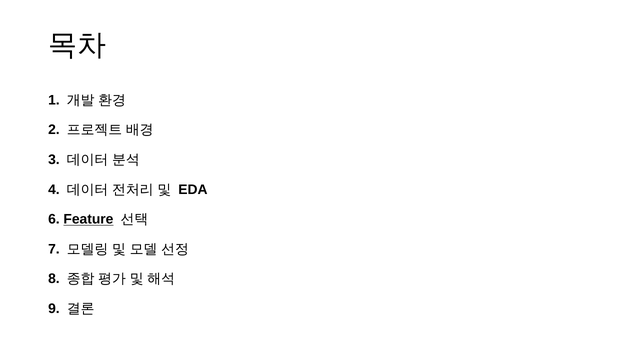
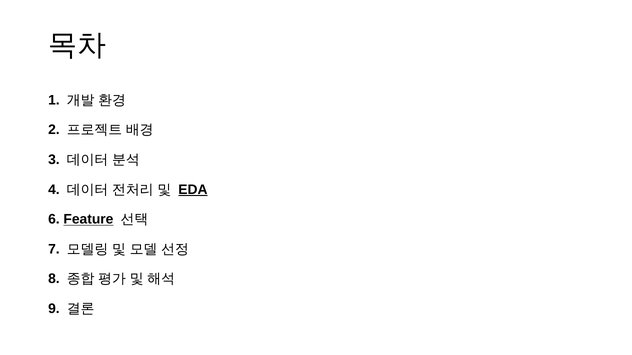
EDA underline: none -> present
